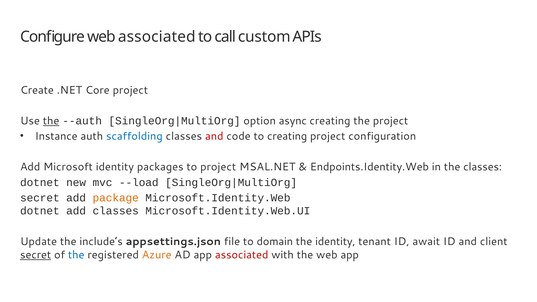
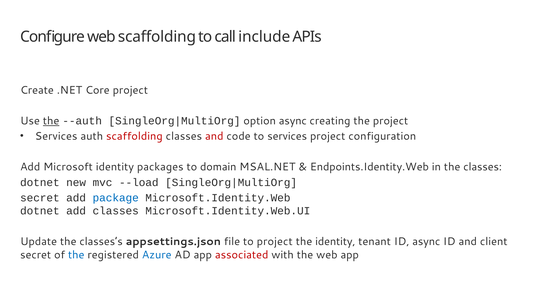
web associated: associated -> scaffolding
custom: custom -> include
Instance at (56, 136): Instance -> Services
scaffolding at (134, 136) colour: blue -> red
to creating: creating -> services
to project: project -> domain
package colour: orange -> blue
include’s: include’s -> classes’s
to domain: domain -> project
ID await: await -> async
secret at (36, 255) underline: present -> none
Azure colour: orange -> blue
